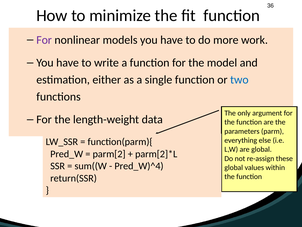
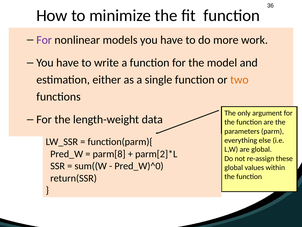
two colour: blue -> orange
parm[2: parm[2 -> parm[8
Pred_W)^4: Pred_W)^4 -> Pred_W)^0
